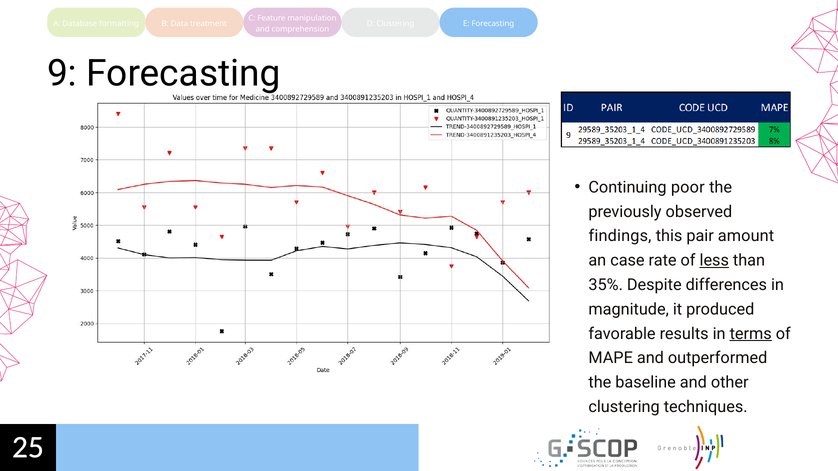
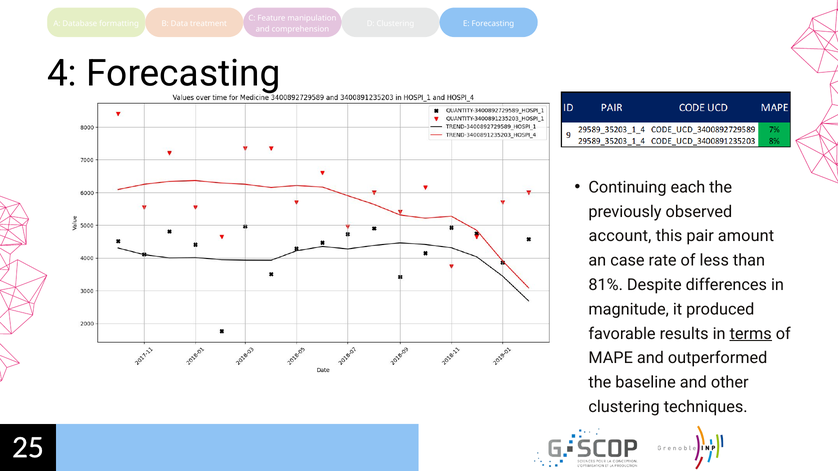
9: 9 -> 4
poor: poor -> each
findings: findings -> account
less underline: present -> none
35%: 35% -> 81%
